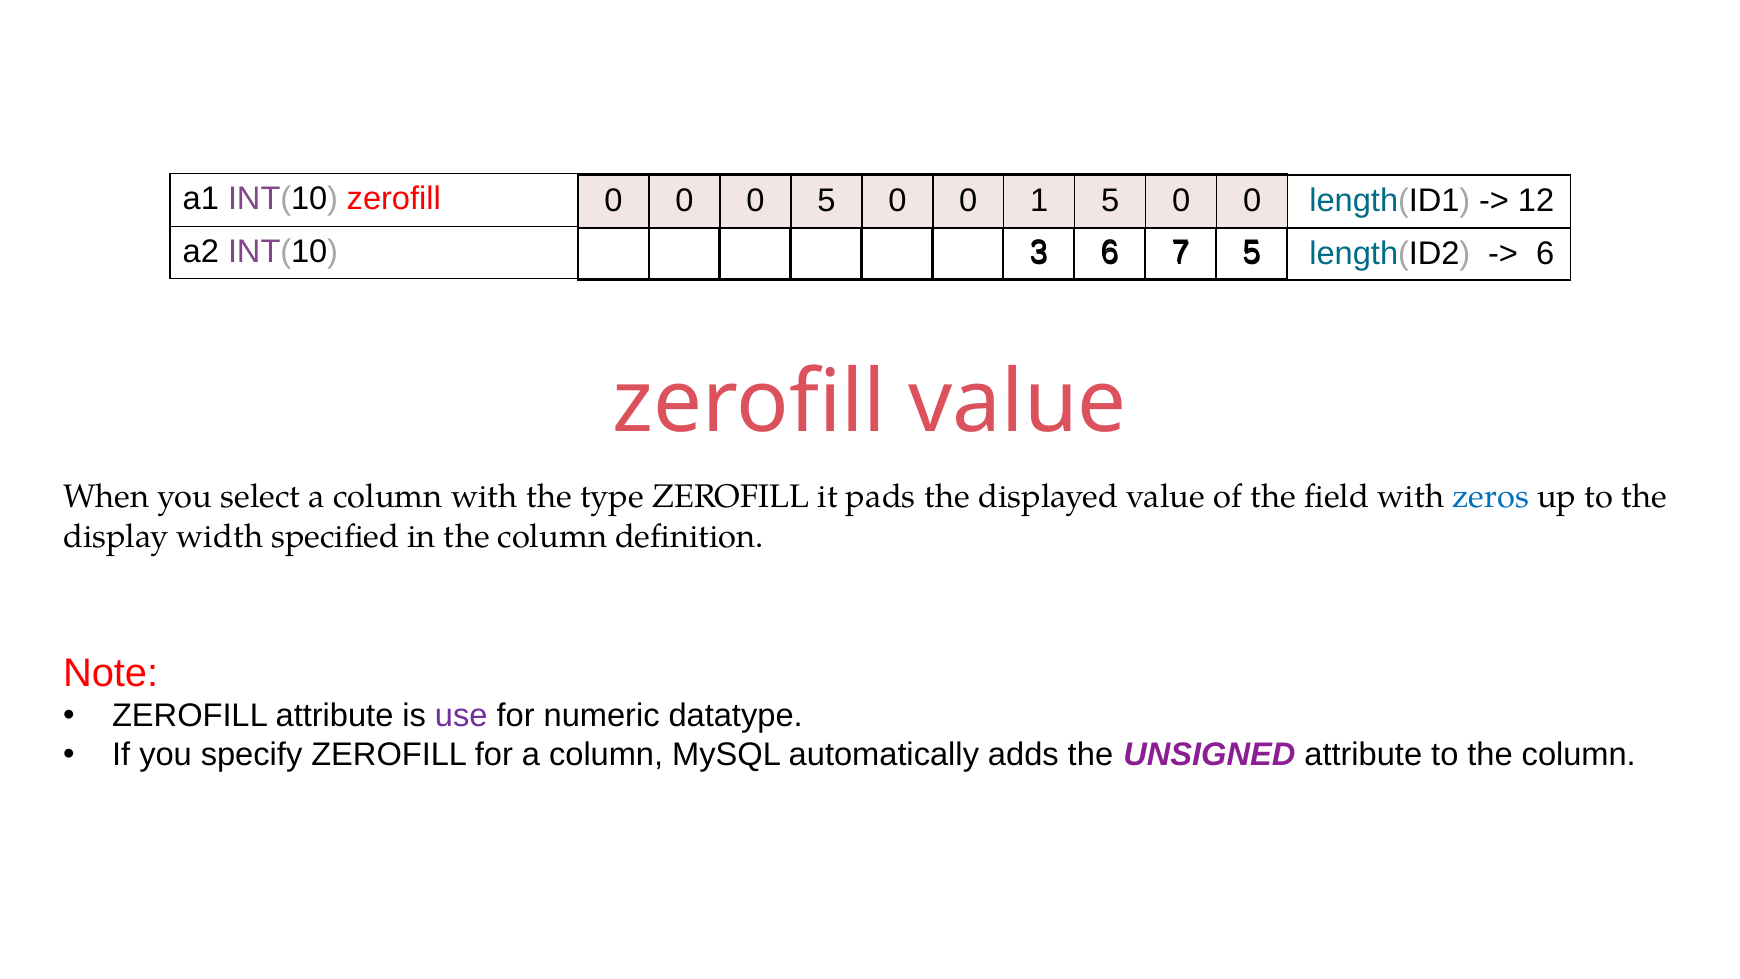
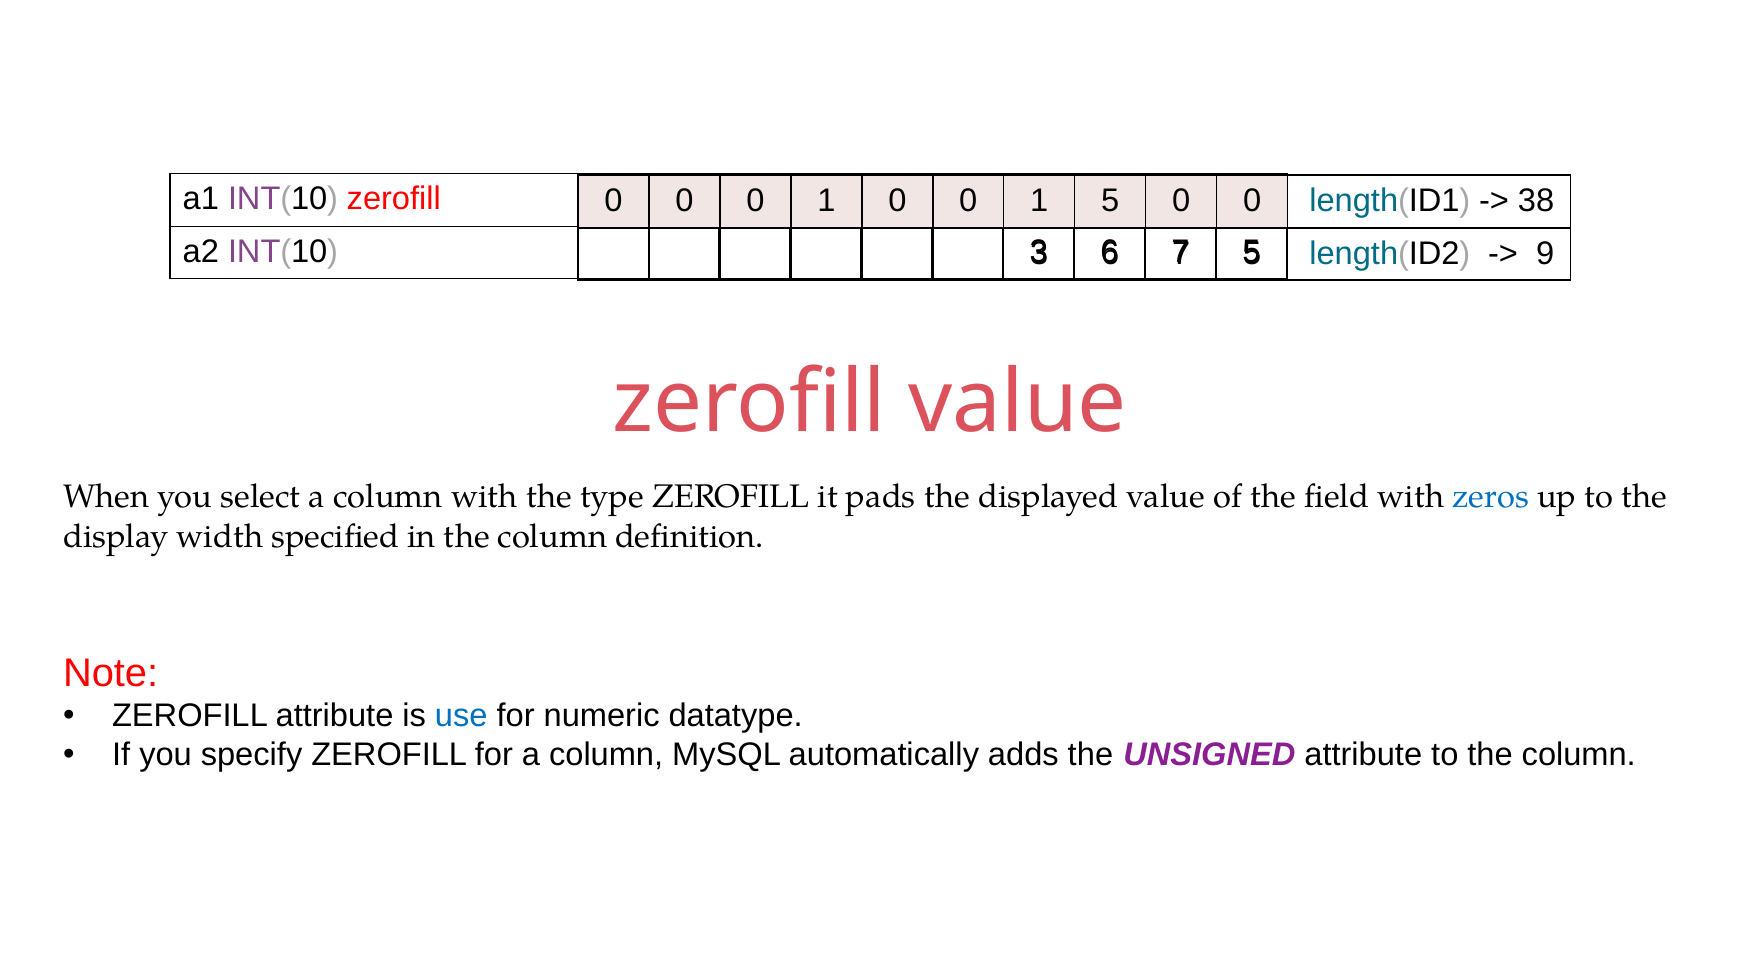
0 0 0 5: 5 -> 1
12: 12 -> 38
6 at (1545, 253): 6 -> 9
use colour: purple -> blue
